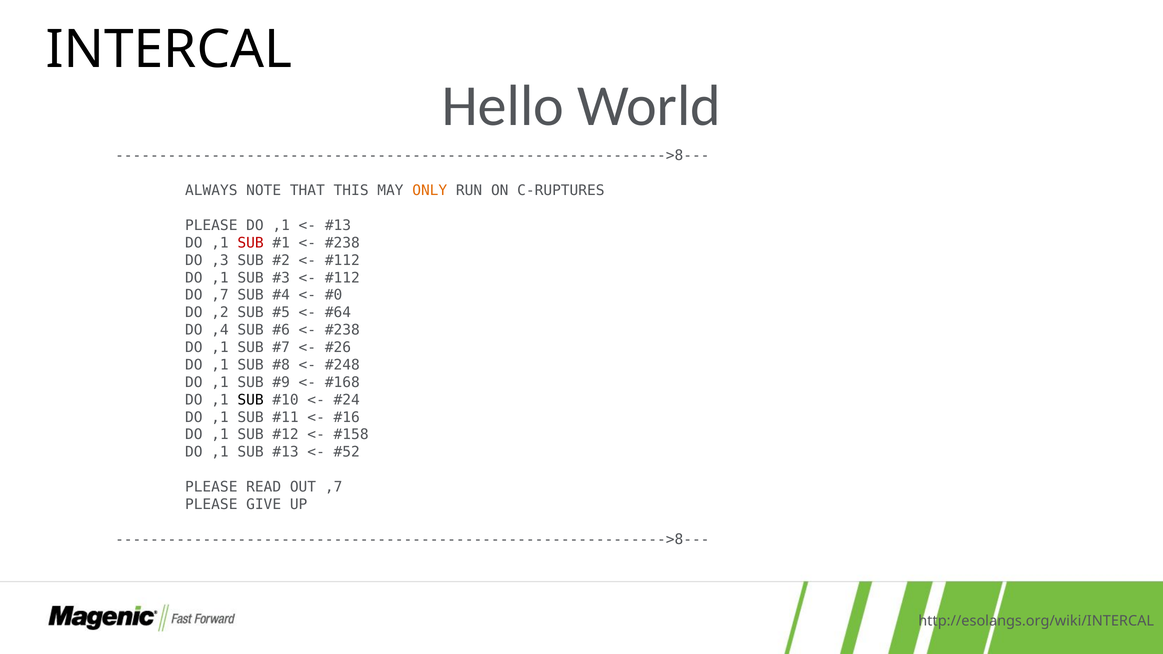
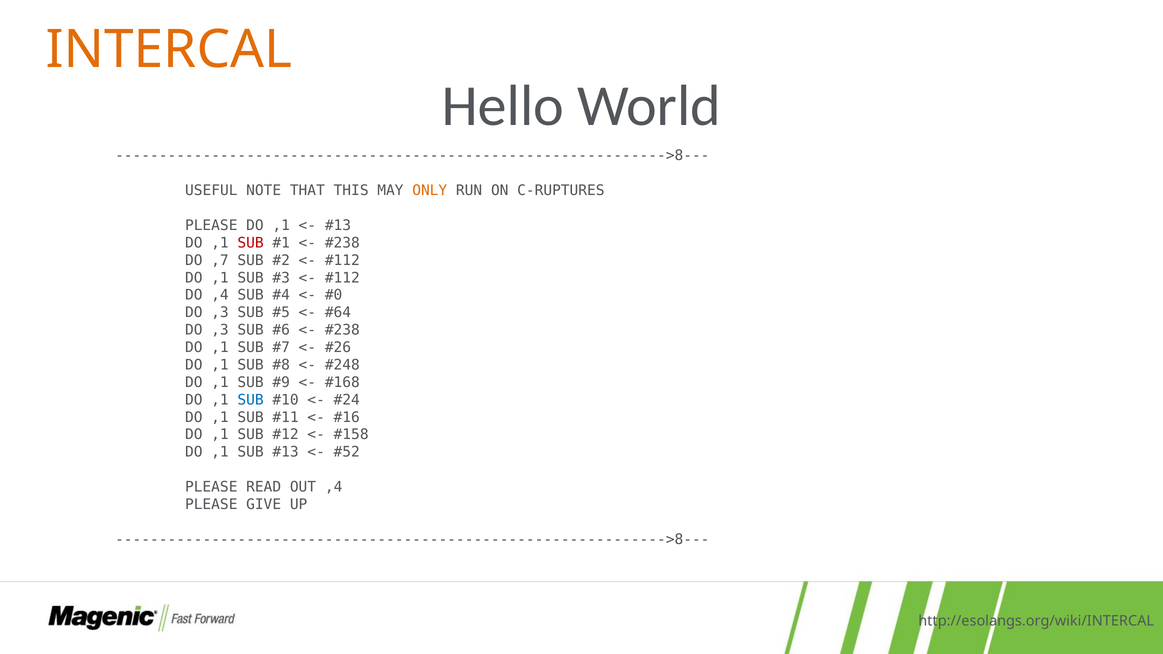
INTERCAL colour: black -> orange
ALWAYS: ALWAYS -> USEFUL
,3: ,3 -> ,7
DO ,7: ,7 -> ,4
,2 at (220, 313): ,2 -> ,3
,4 at (220, 330): ,4 -> ,3
SUB at (251, 400) colour: black -> blue
OUT ,7: ,7 -> ,4
